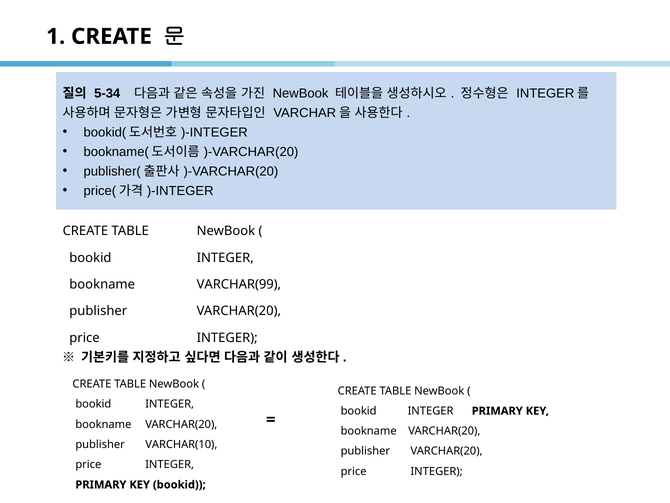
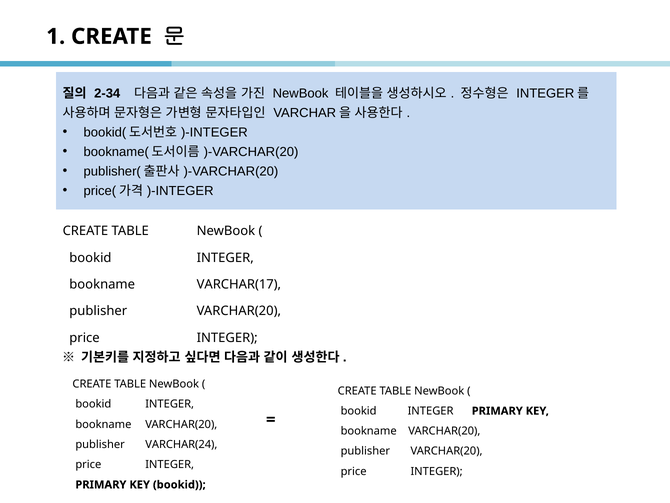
5-34: 5-34 -> 2-34
VARCHAR(99: VARCHAR(99 -> VARCHAR(17
VARCHAR(10: VARCHAR(10 -> VARCHAR(24
